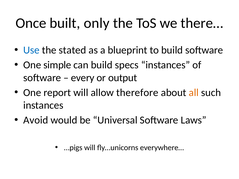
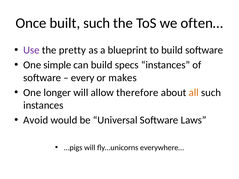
built only: only -> such
there…: there… -> often…
Use colour: blue -> purple
stated: stated -> pretty
output: output -> makes
report: report -> longer
